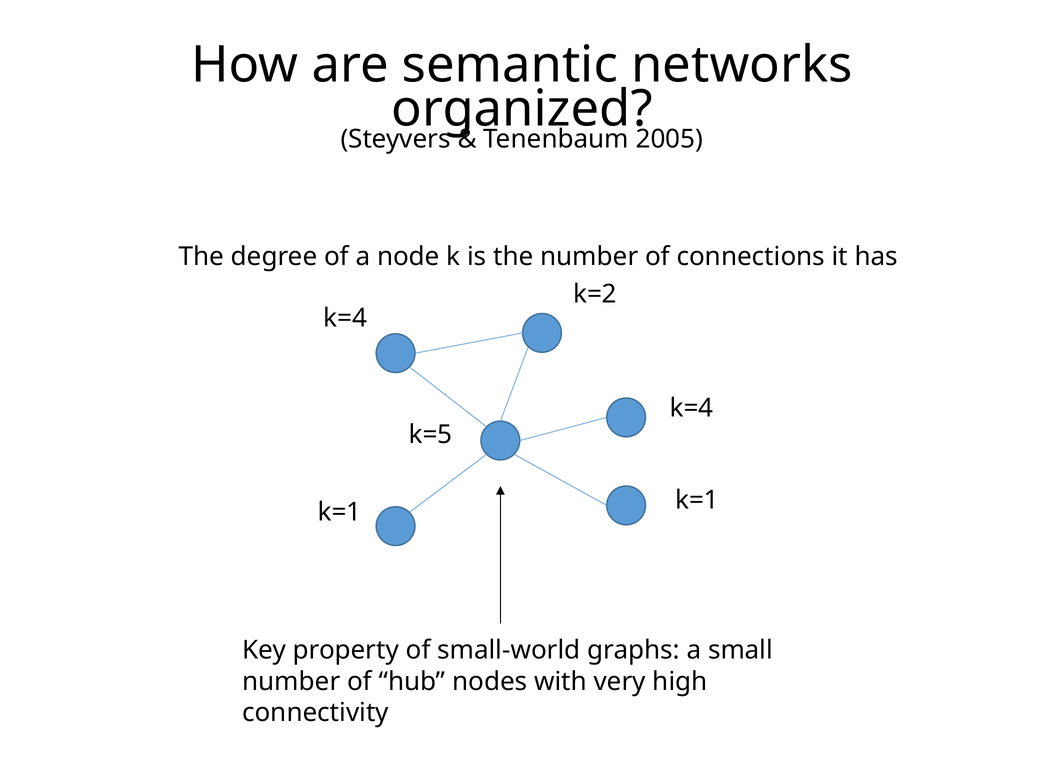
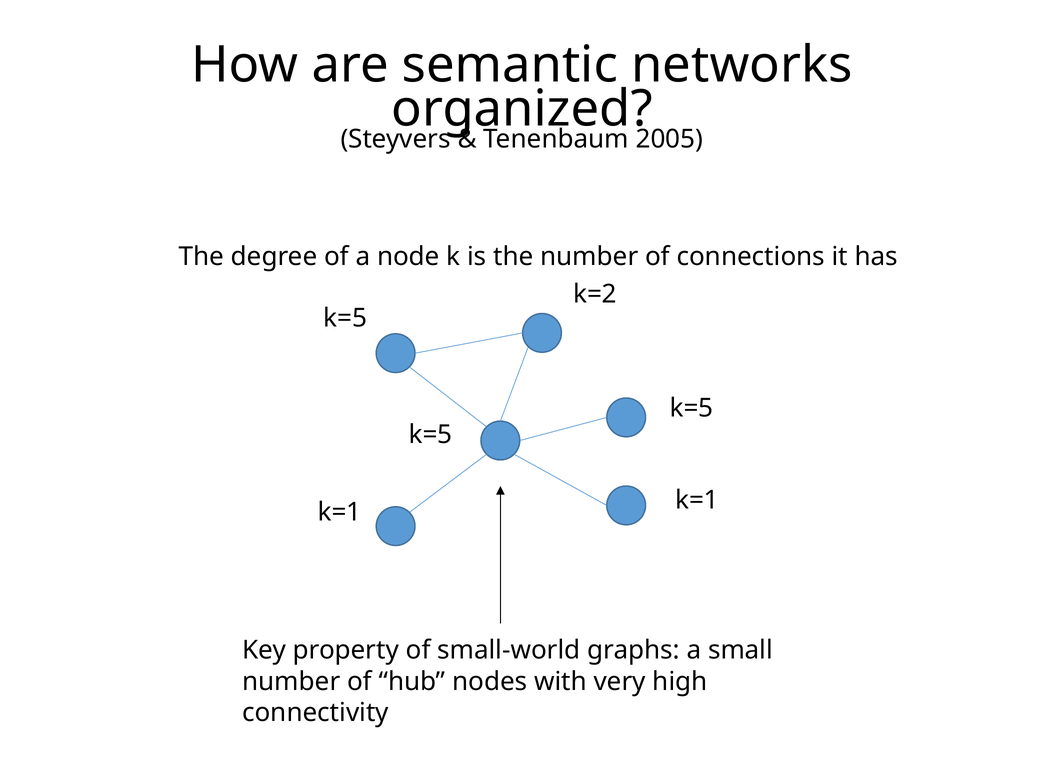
k=4 at (345, 318): k=4 -> k=5
k=4 at (691, 408): k=4 -> k=5
